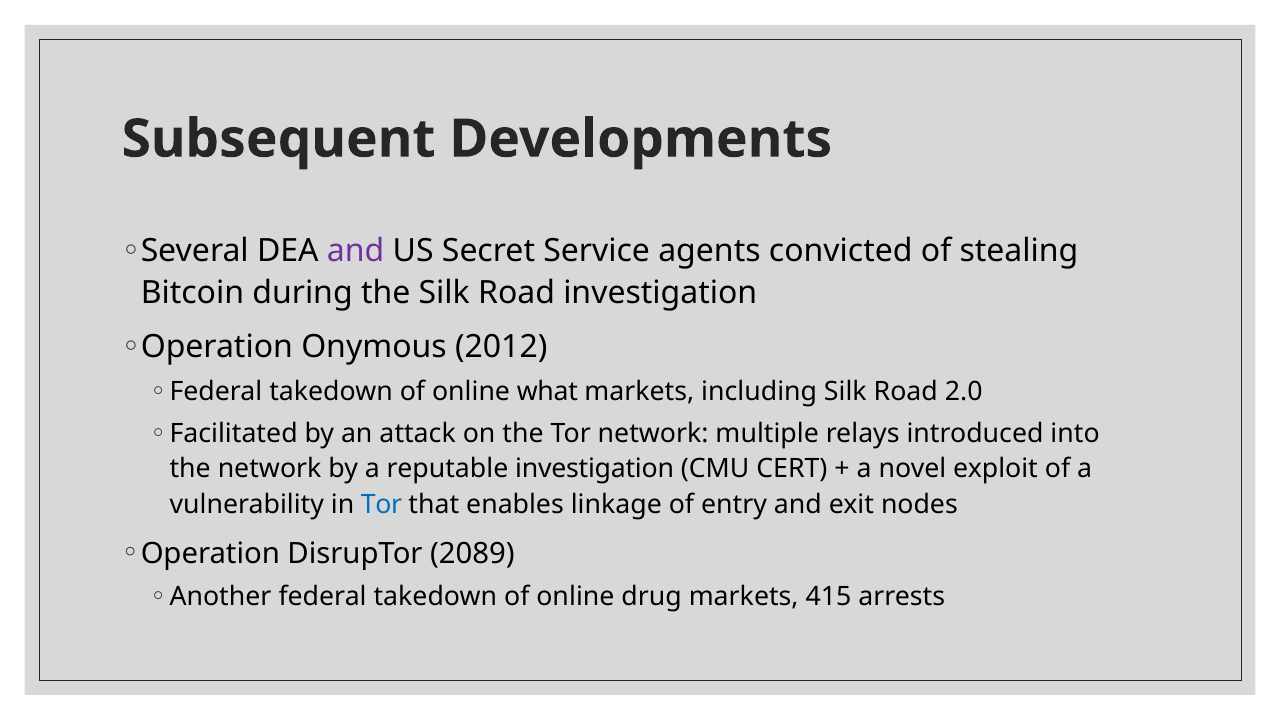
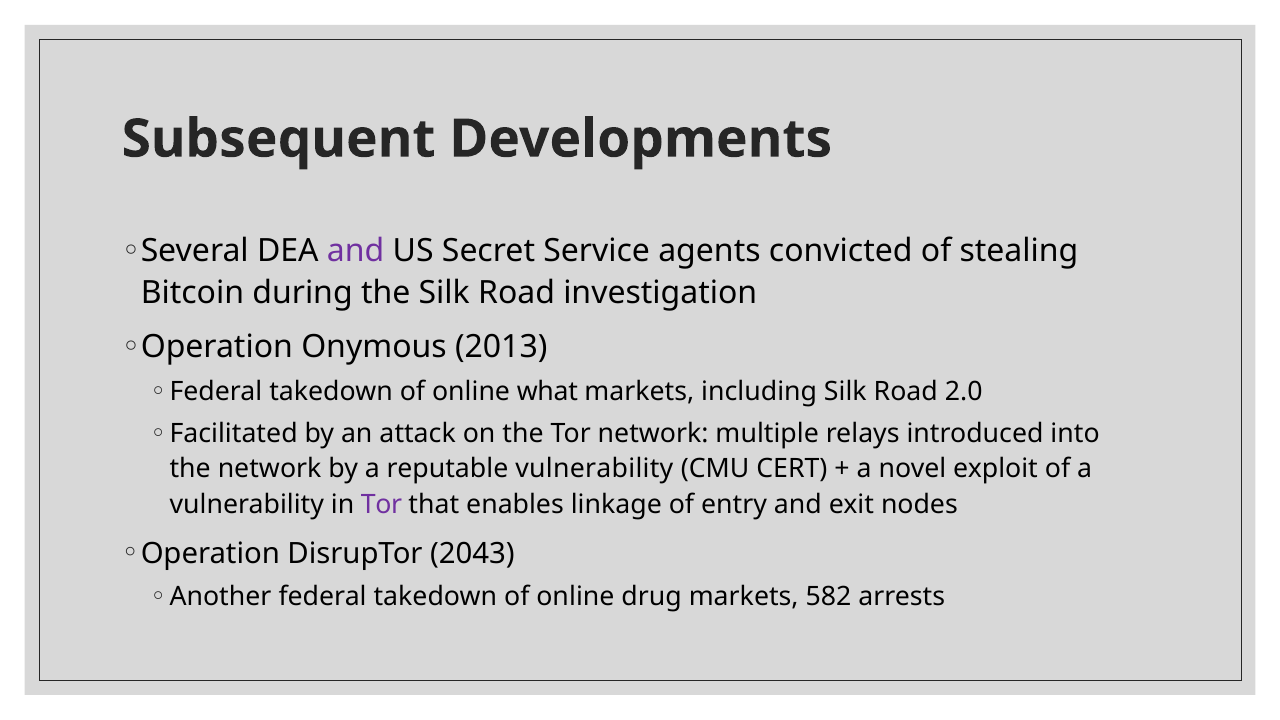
2012: 2012 -> 2013
reputable investigation: investigation -> vulnerability
Tor at (382, 504) colour: blue -> purple
2089: 2089 -> 2043
415: 415 -> 582
